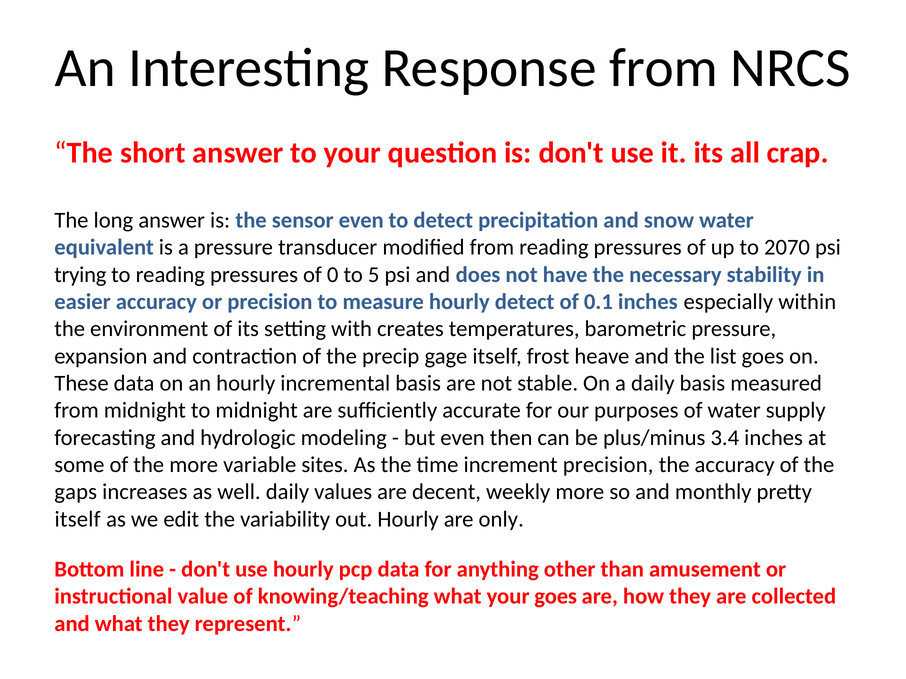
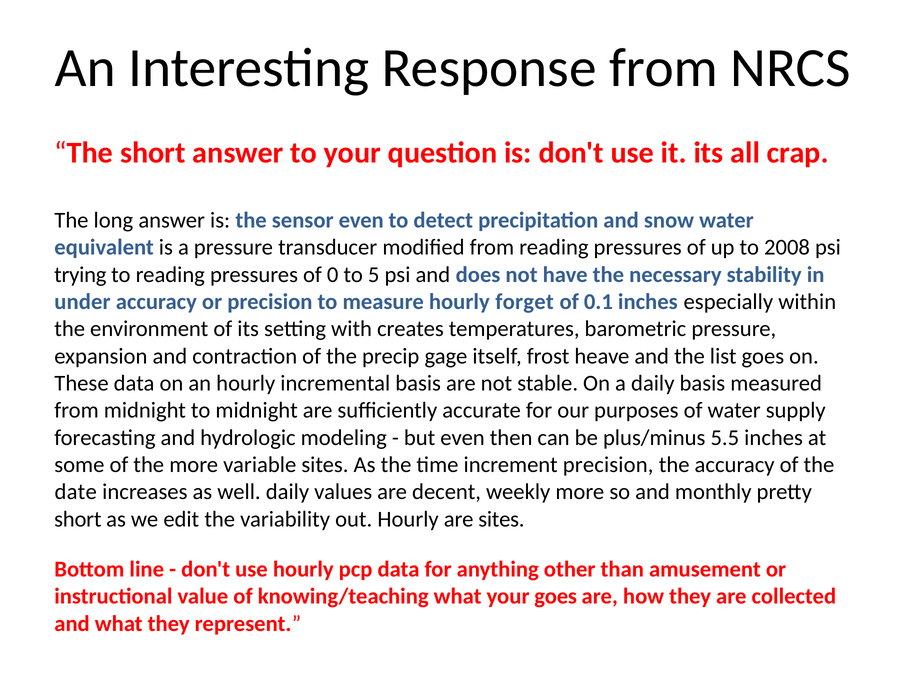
2070: 2070 -> 2008
easier: easier -> under
hourly detect: detect -> forget
3.4: 3.4 -> 5.5
gaps: gaps -> date
itself at (78, 520): itself -> short
are only: only -> sites
